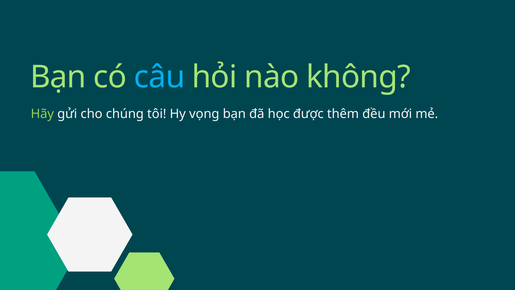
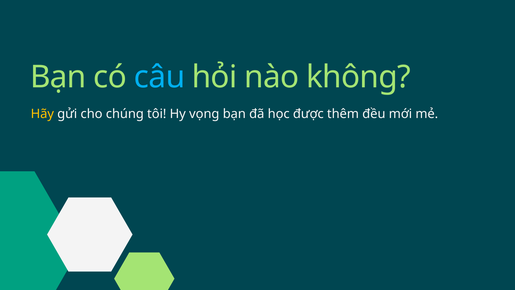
Hãy colour: light green -> yellow
